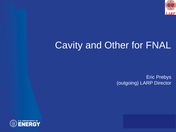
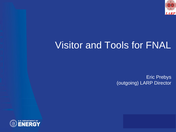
Cavity: Cavity -> Visitor
Other: Other -> Tools
